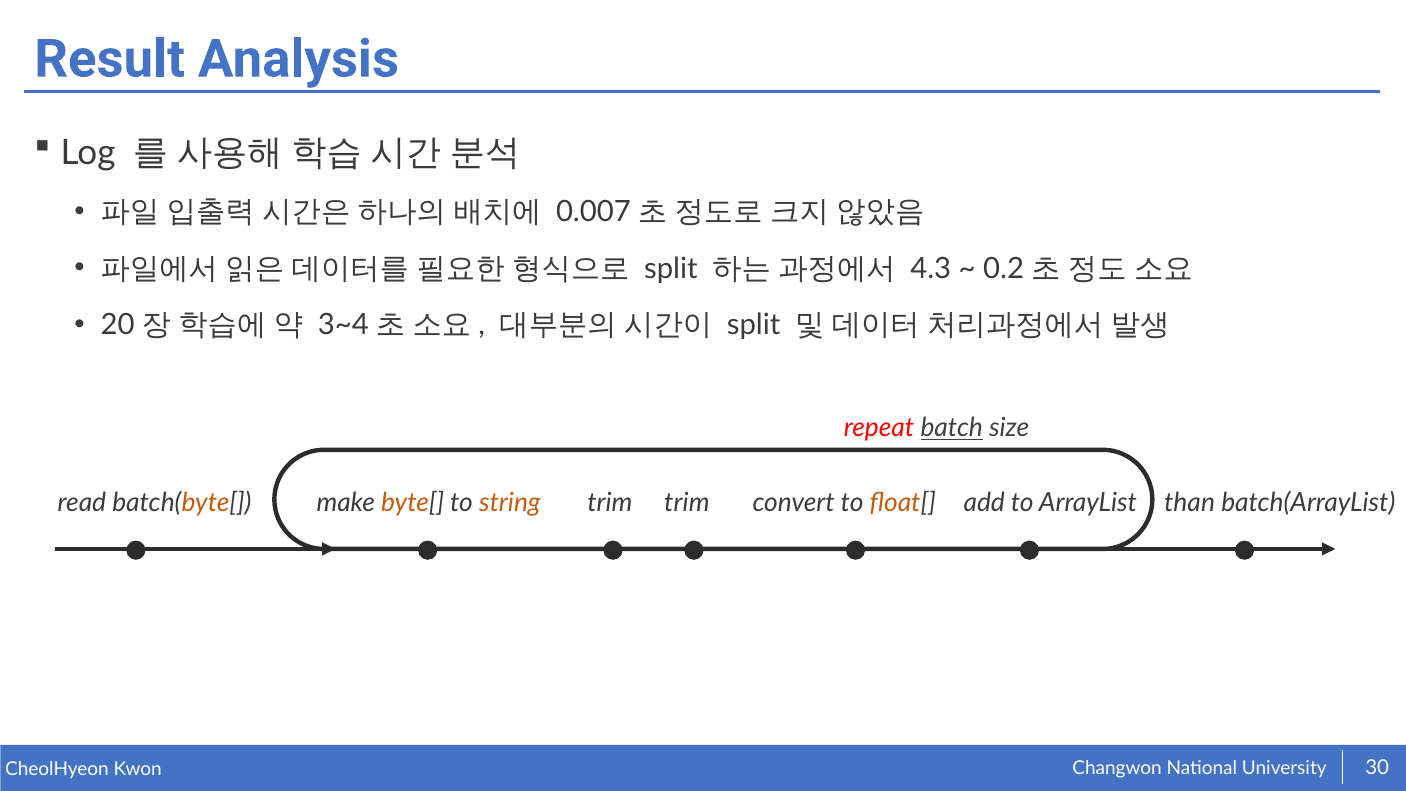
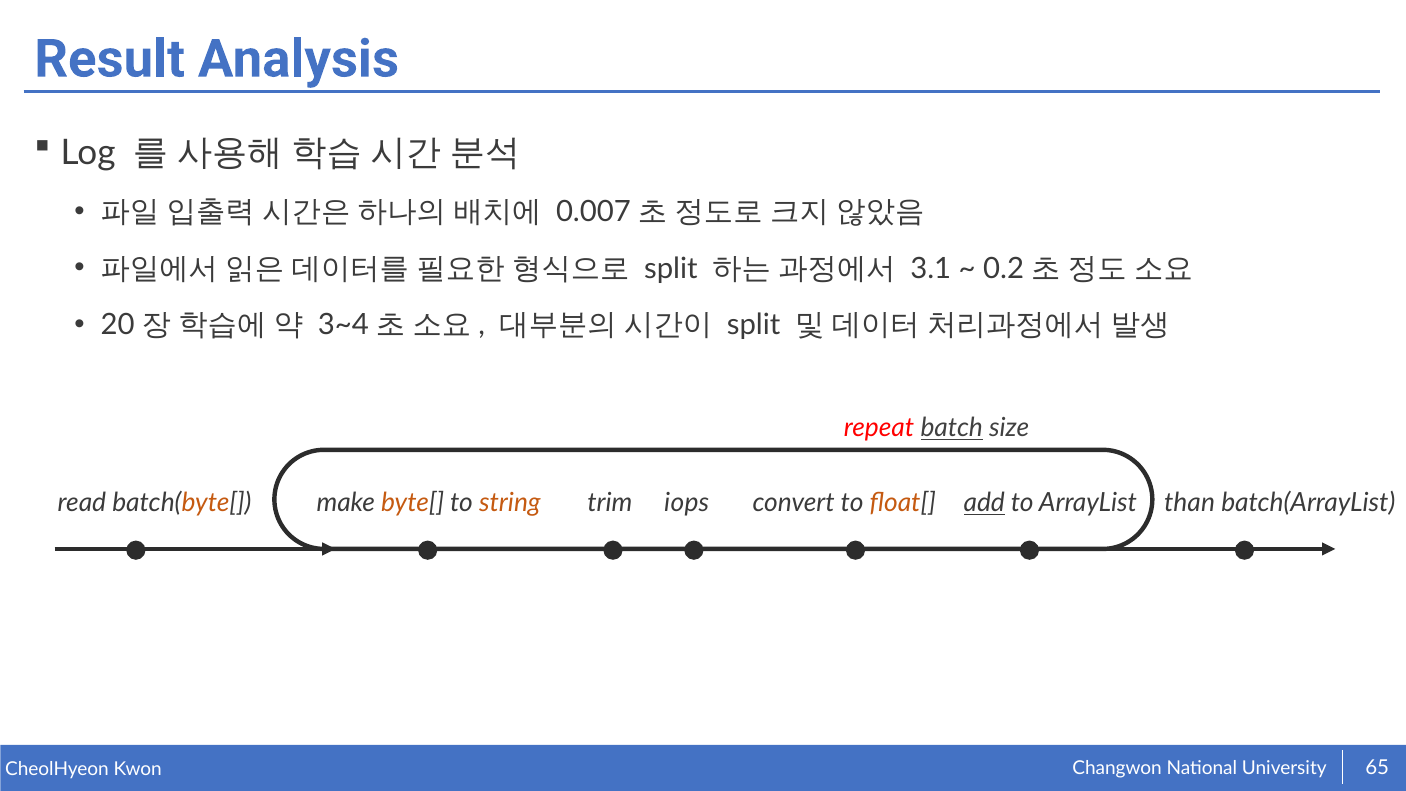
4.3: 4.3 -> 3.1
trim trim: trim -> iops
add underline: none -> present
30: 30 -> 65
